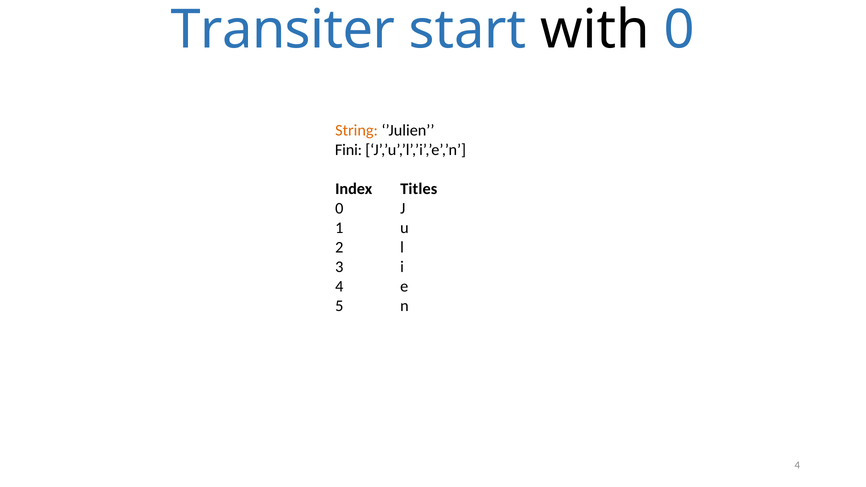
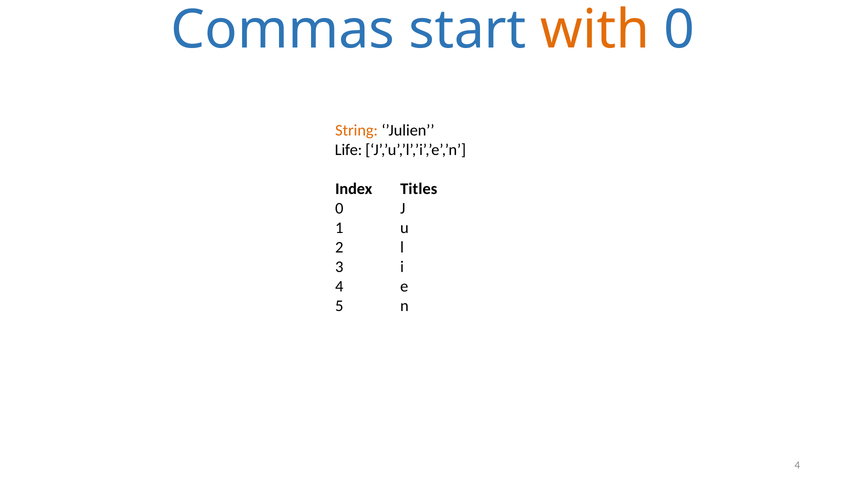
Transiter: Transiter -> Commas
with colour: black -> orange
Fini: Fini -> Life
